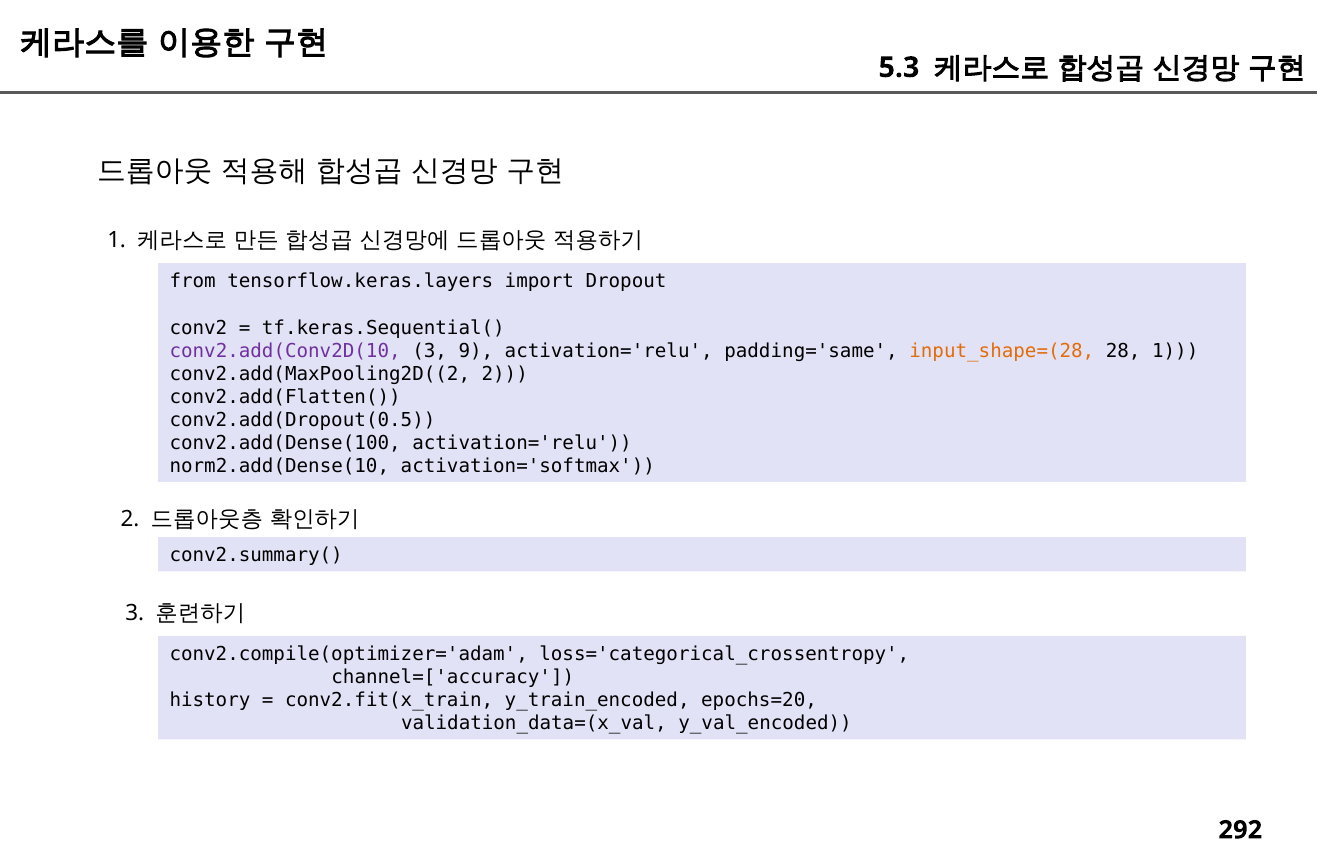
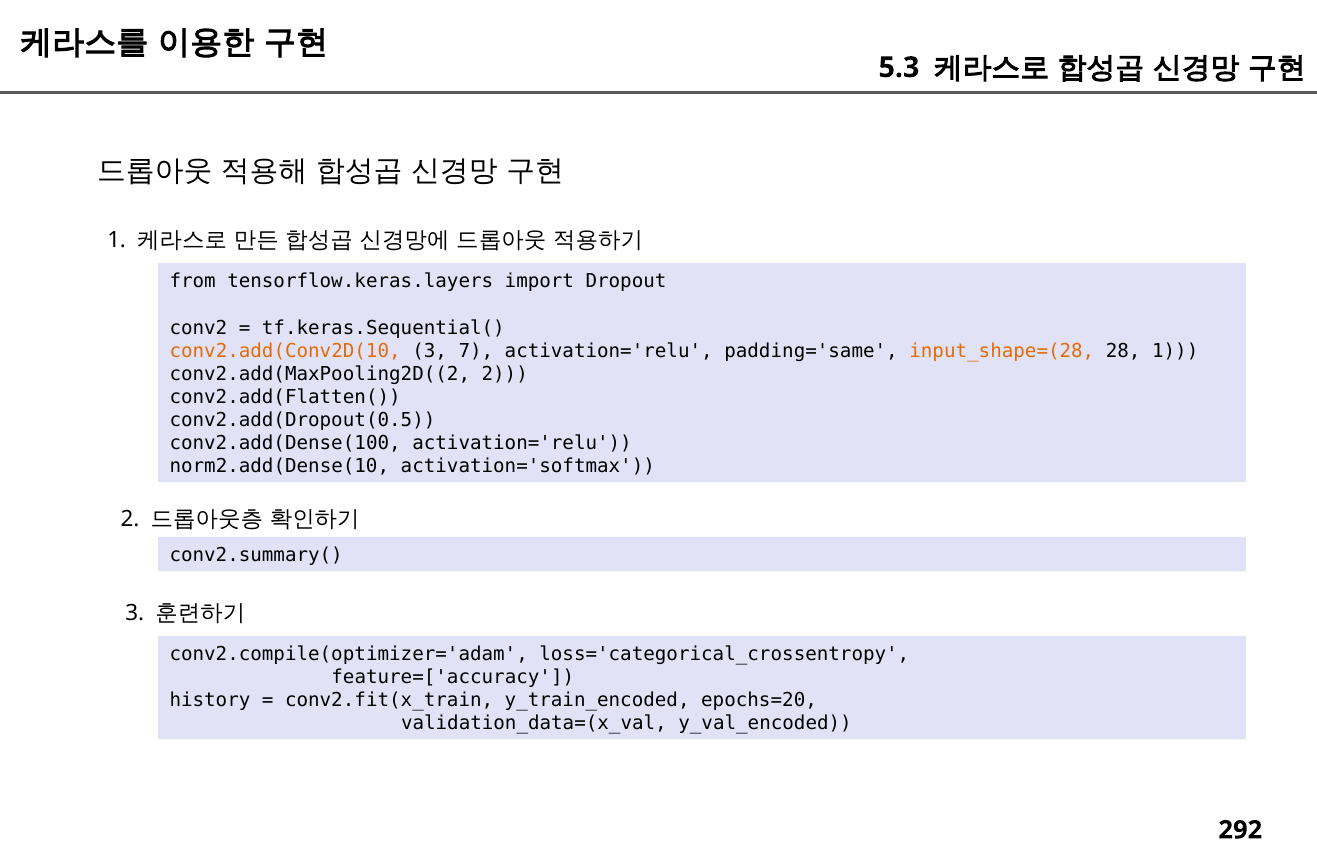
conv2.add(Conv2D(10 colour: purple -> orange
9: 9 -> 7
channel=['accuracy: channel=['accuracy -> feature=['accuracy
